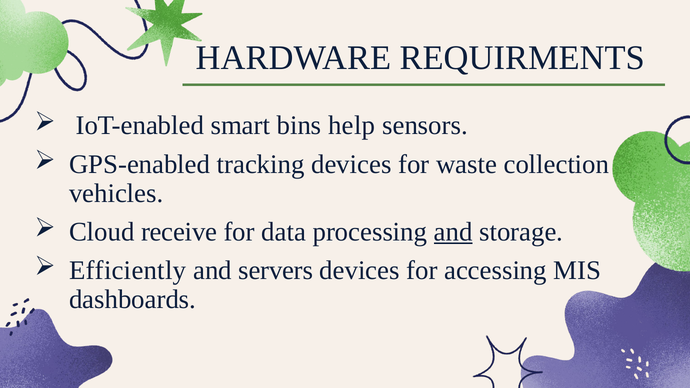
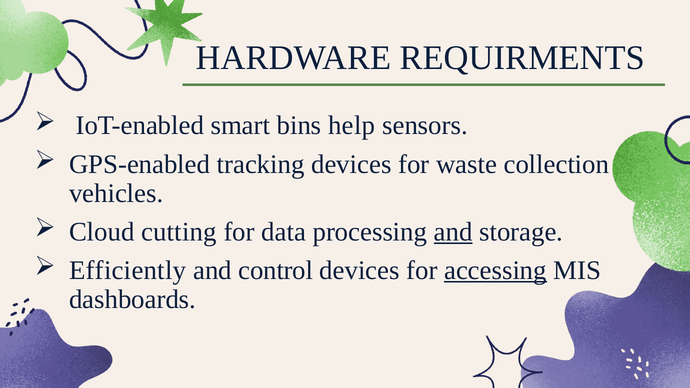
receive: receive -> cutting
servers: servers -> control
accessing underline: none -> present
